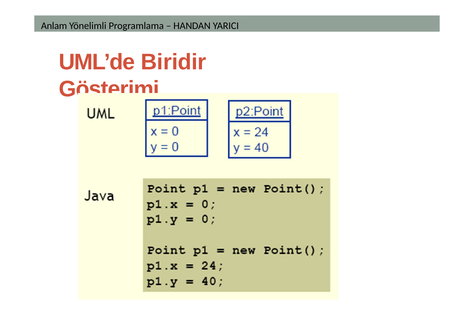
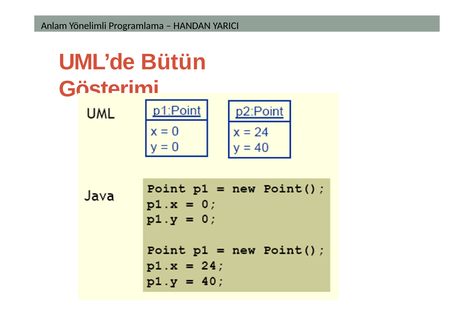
Biridir: Biridir -> Bütün
